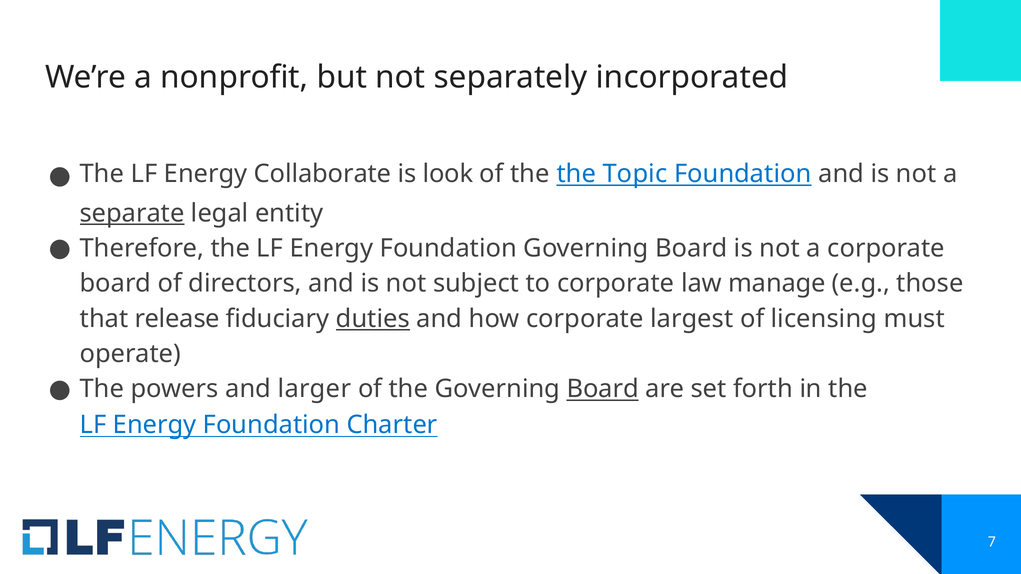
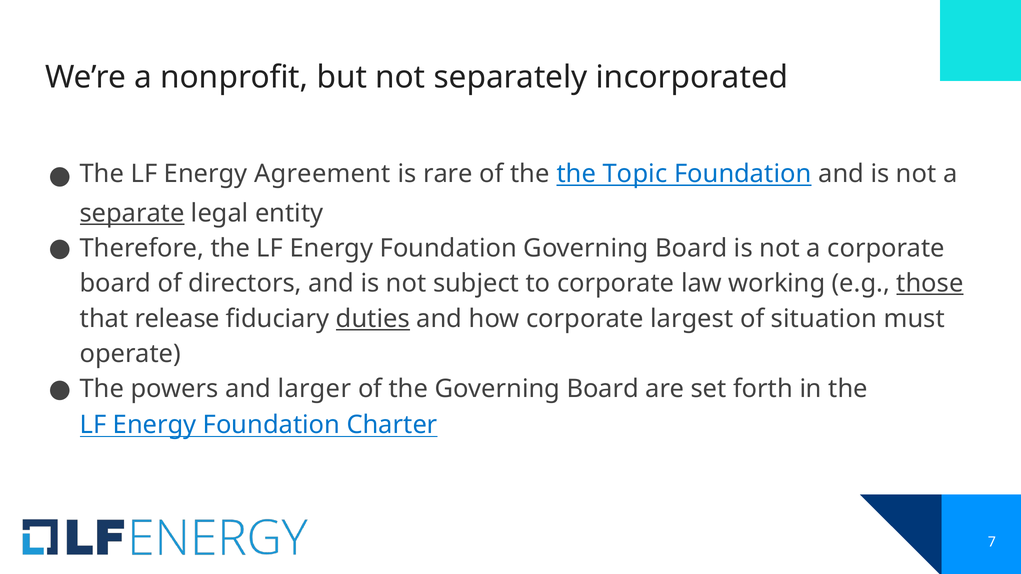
Collaborate: Collaborate -> Agreement
look: look -> rare
manage: manage -> working
those underline: none -> present
licensing: licensing -> situation
Board at (603, 389) underline: present -> none
